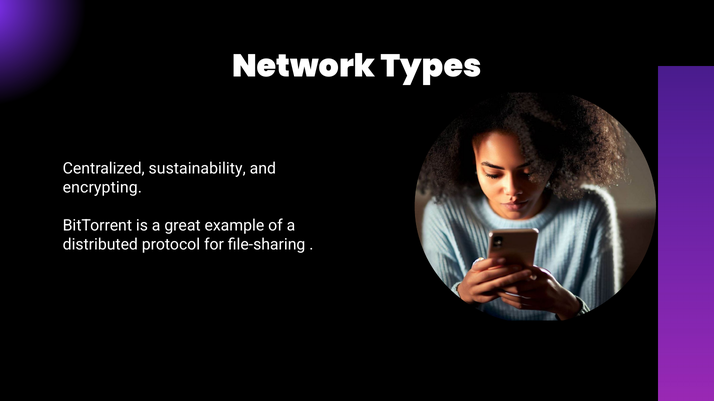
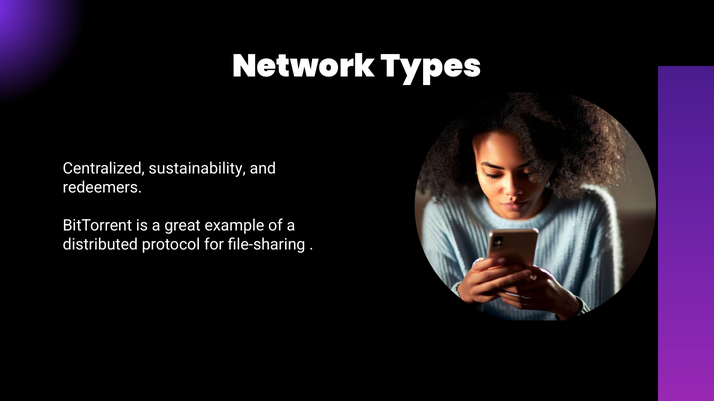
encrypting: encrypting -> redeemers
